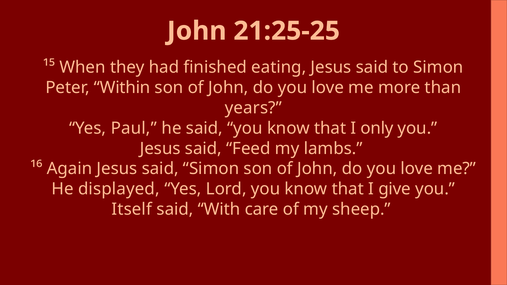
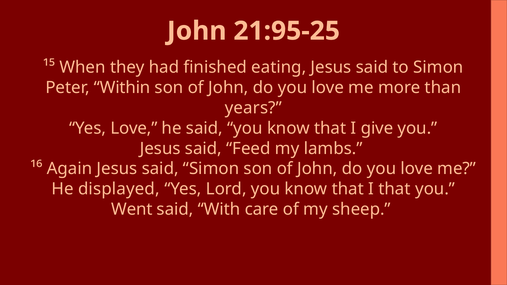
21:25-25: 21:25-25 -> 21:95-25
Yes Paul: Paul -> Love
only: only -> give
I give: give -> that
Itself: Itself -> Went
